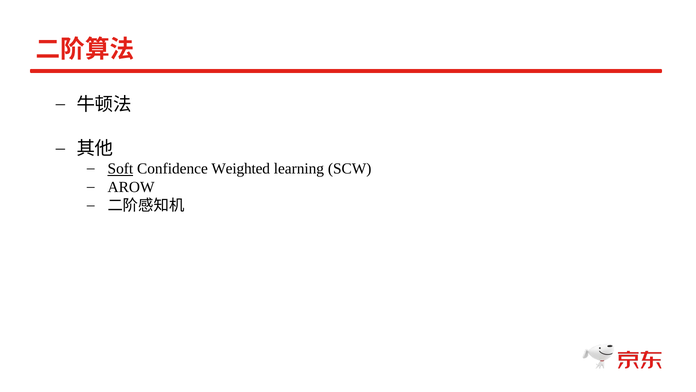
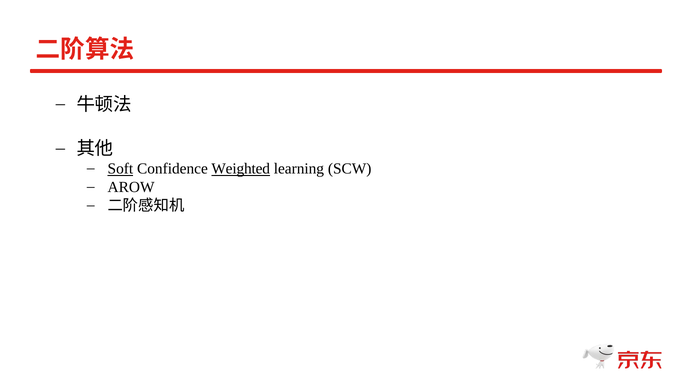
Weighted underline: none -> present
